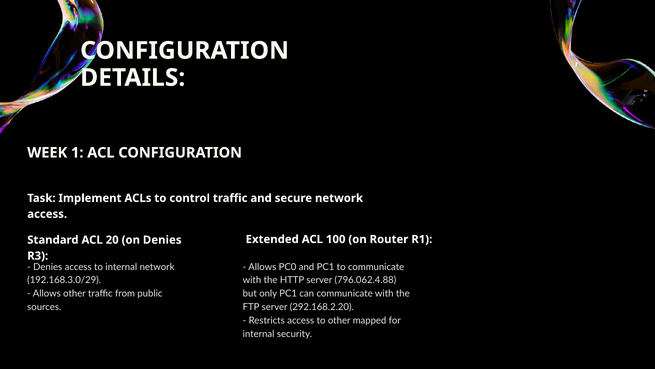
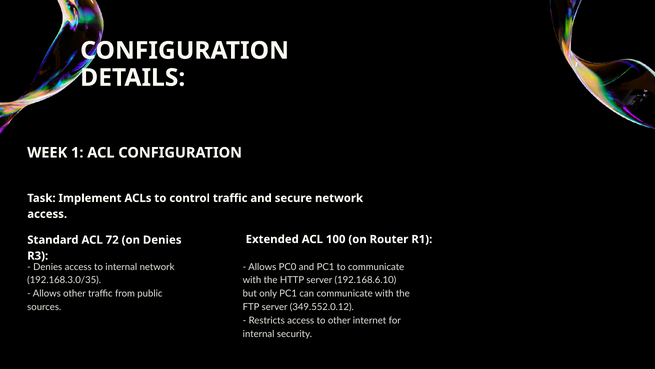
20: 20 -> 72
192.168.3.0/29: 192.168.3.0/29 -> 192.168.3.0/35
796.062.4.88: 796.062.4.88 -> 192.168.6.10
292.168.2.20: 292.168.2.20 -> 349.552.0.12
mapped: mapped -> internet
